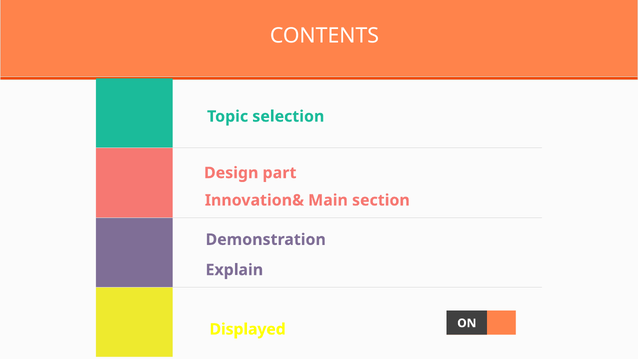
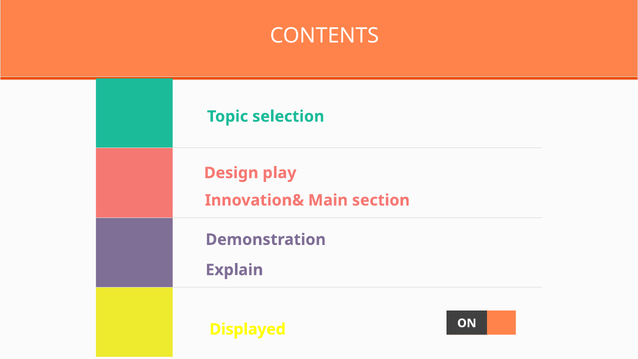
part: part -> play
